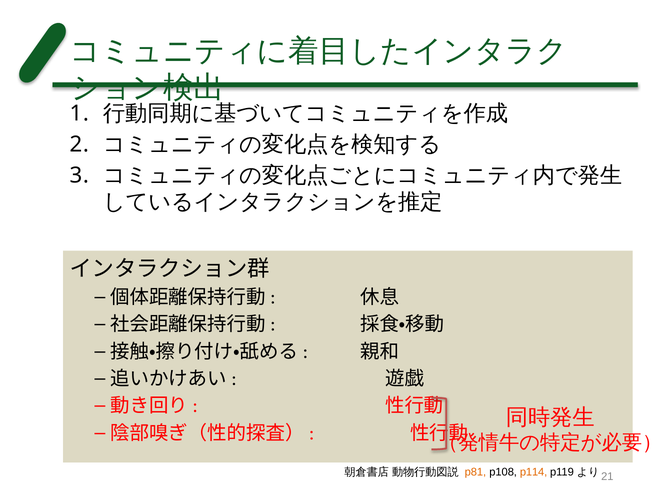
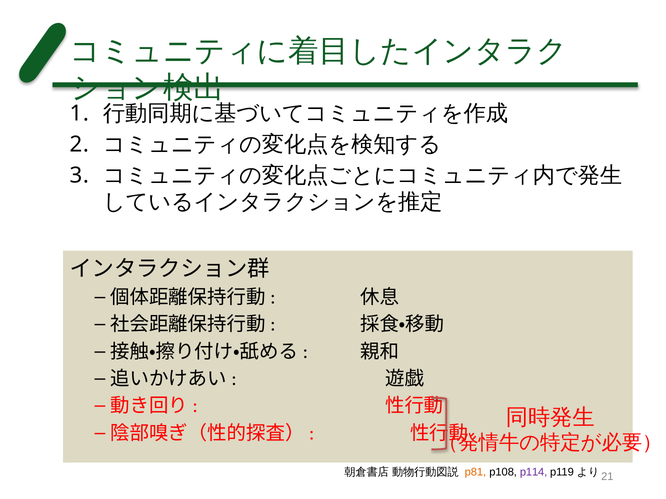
p114 colour: orange -> purple
